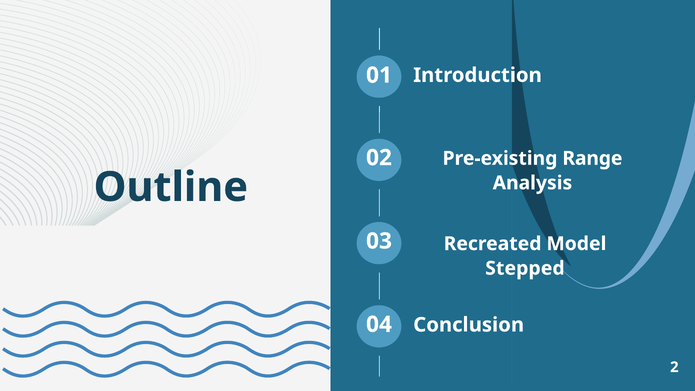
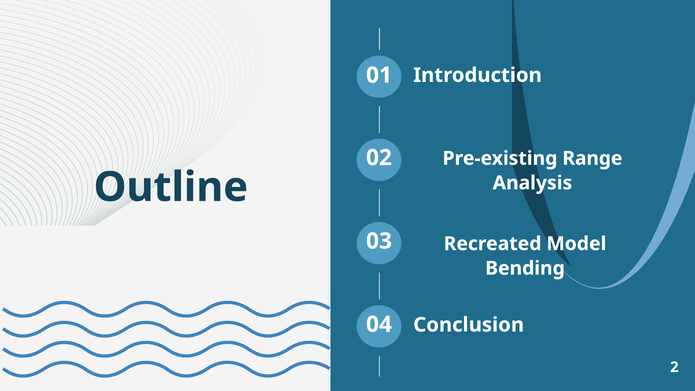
Stepped: Stepped -> Bending
